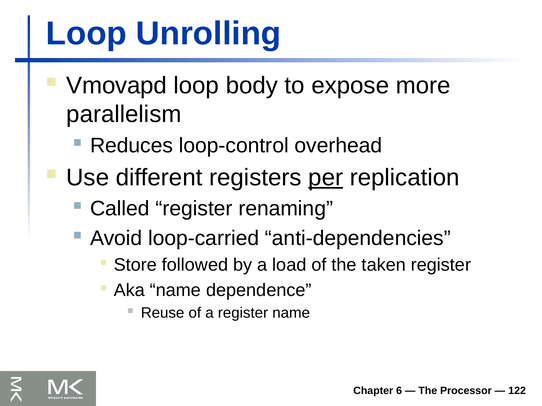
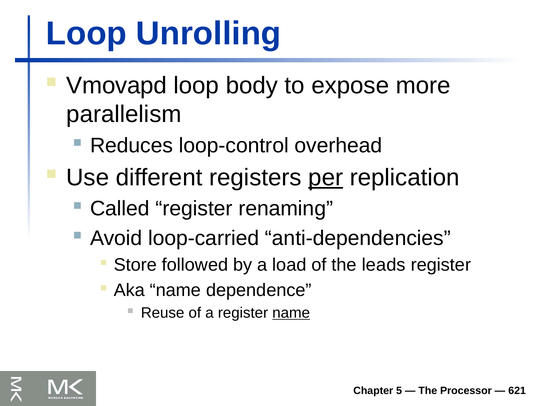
taken: taken -> leads
name at (291, 313) underline: none -> present
6: 6 -> 5
122: 122 -> 621
